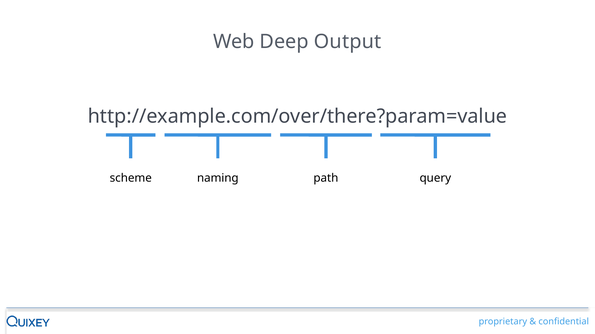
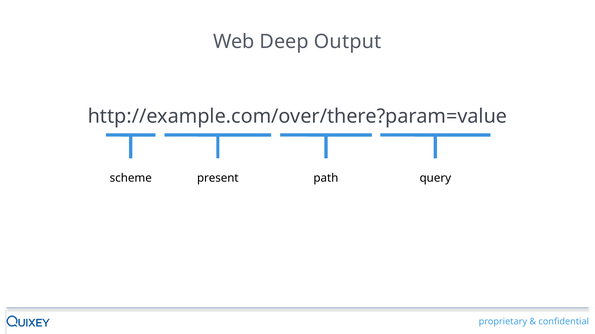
naming: naming -> present
